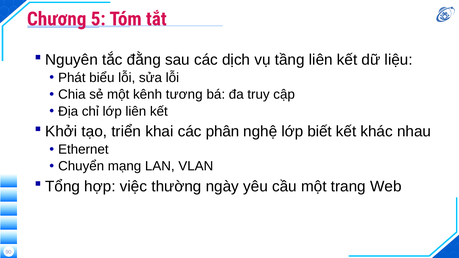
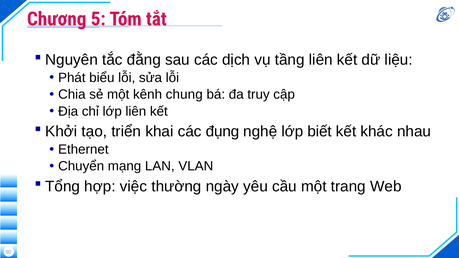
tương: tương -> chung
phân: phân -> đụng
